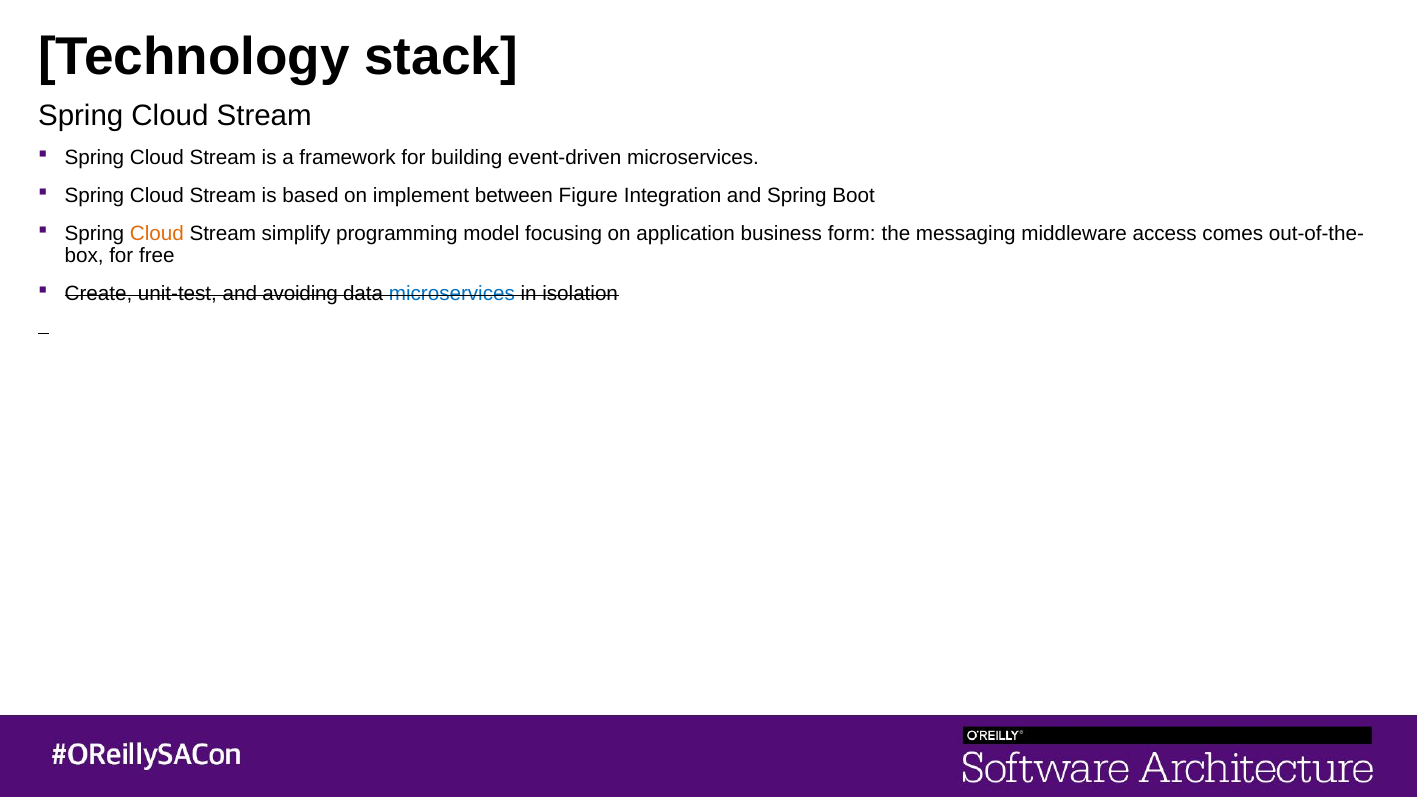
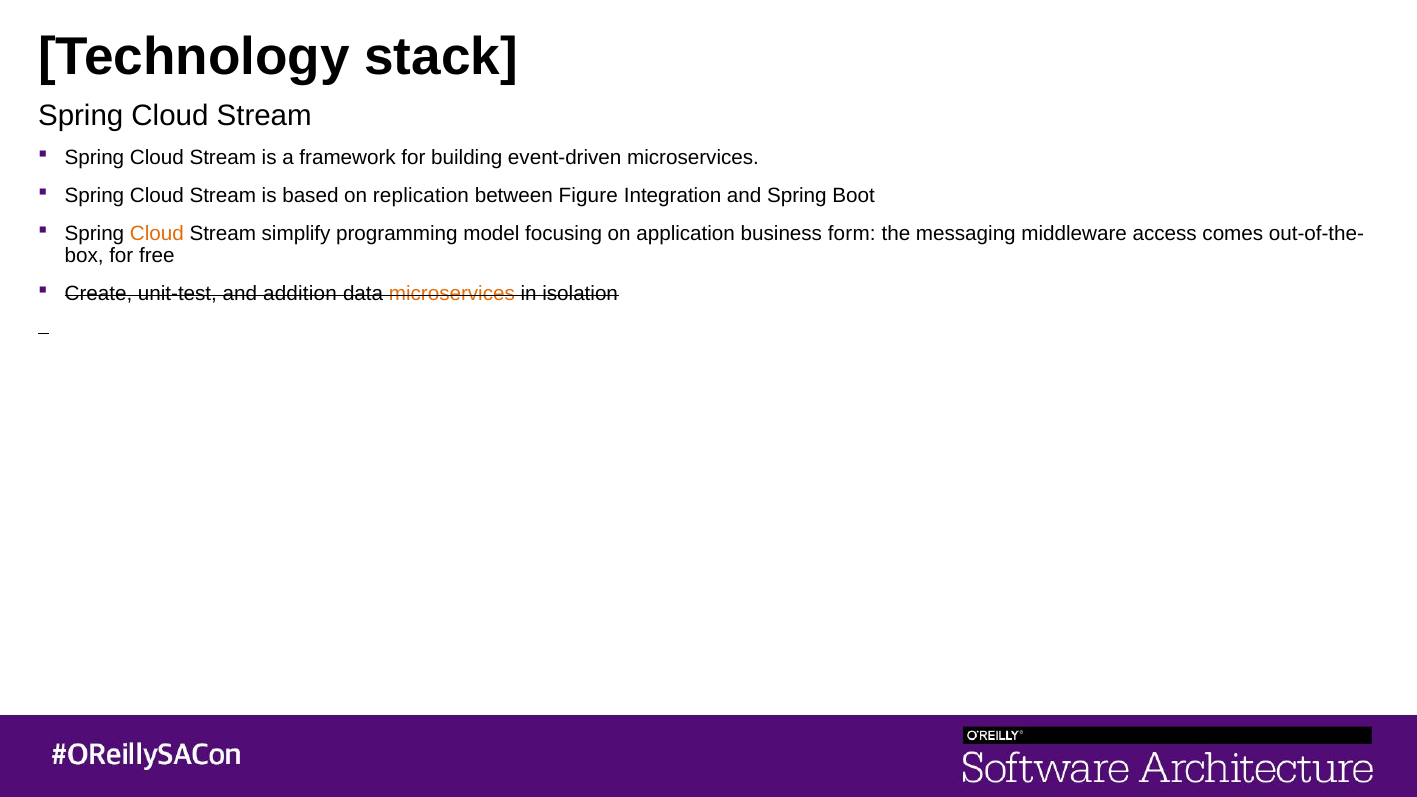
implement: implement -> replication
avoiding: avoiding -> addition
microservices at (452, 294) colour: blue -> orange
